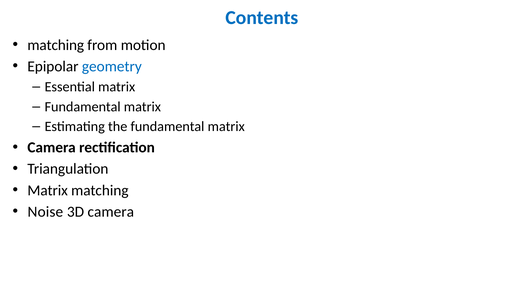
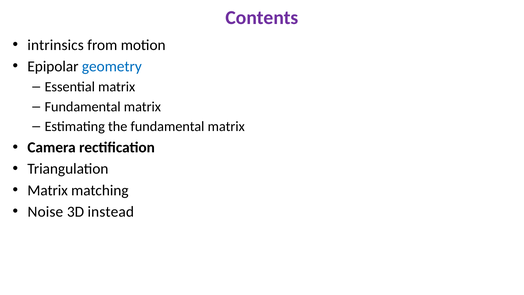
Contents colour: blue -> purple
matching at (56, 45): matching -> intrinsics
3D camera: camera -> instead
